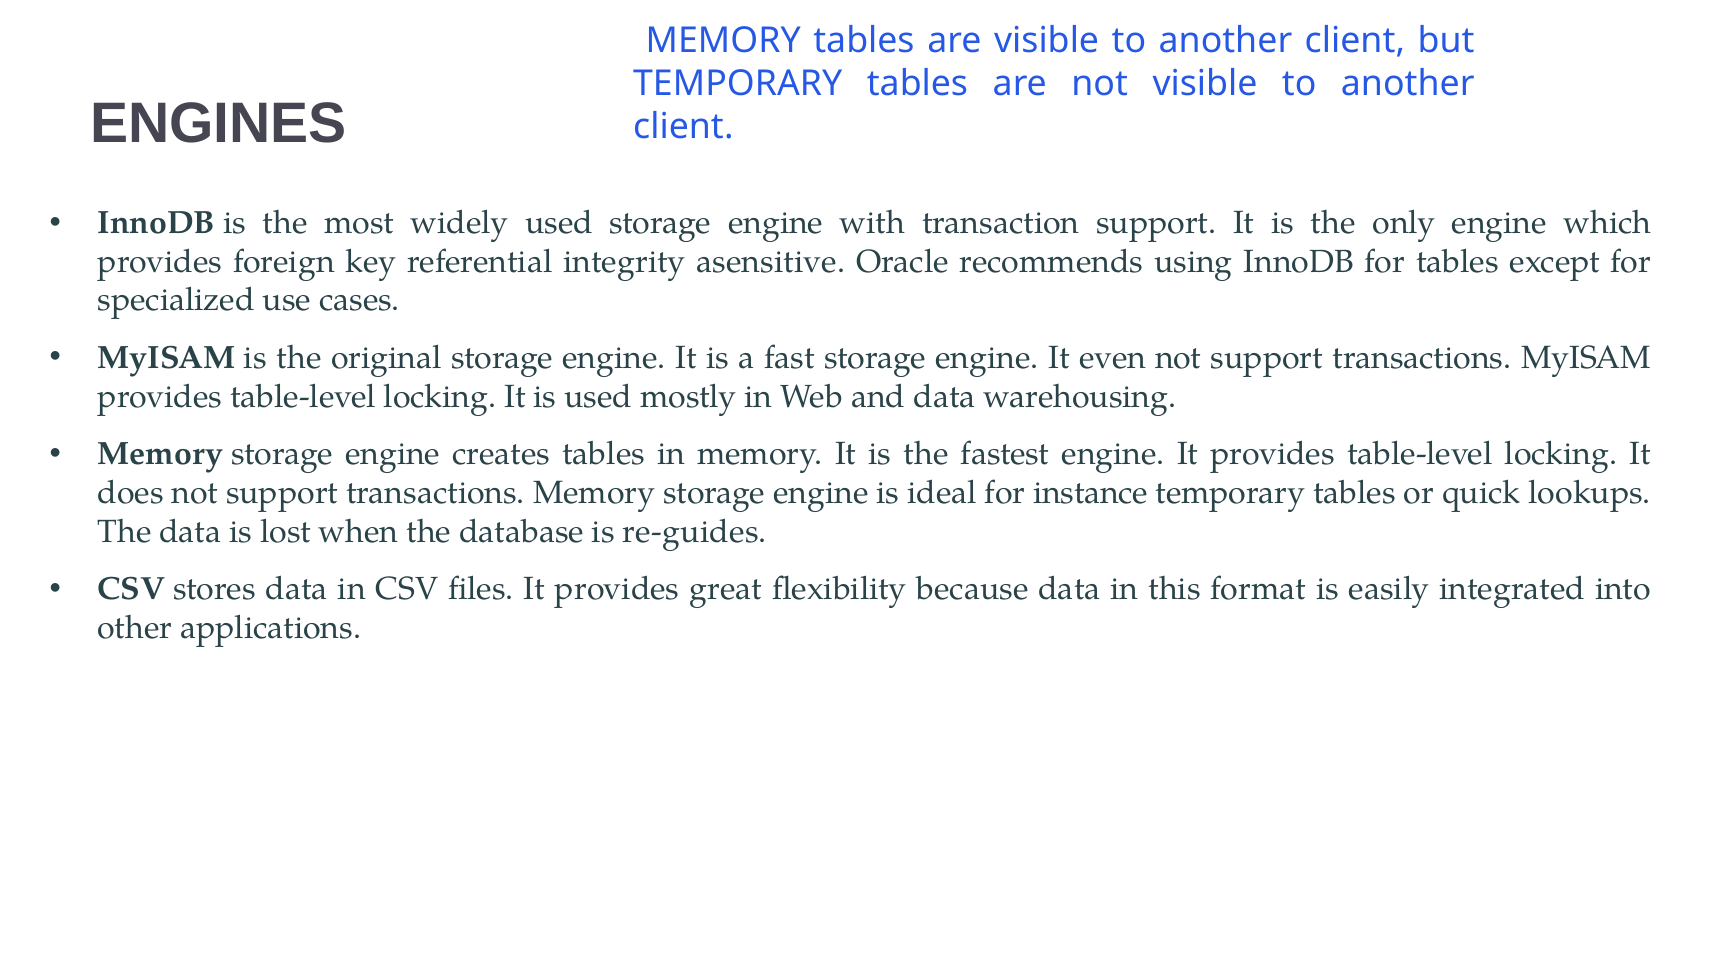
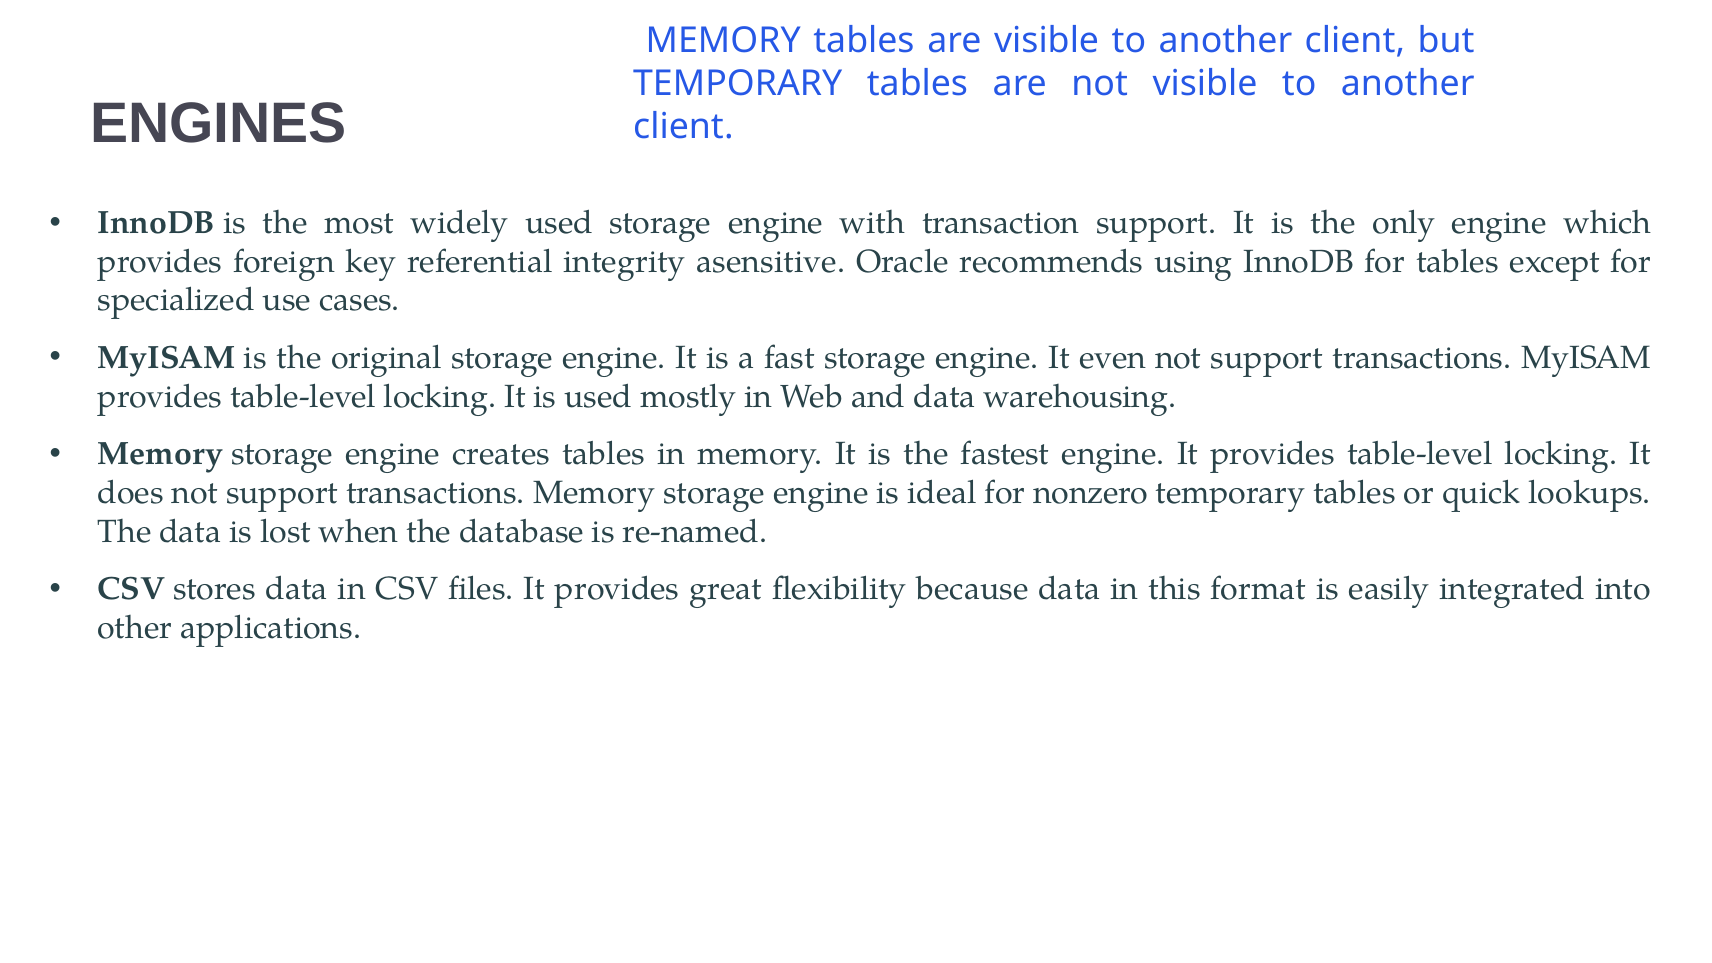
instance: instance -> nonzero
re-guides: re-guides -> re-named
